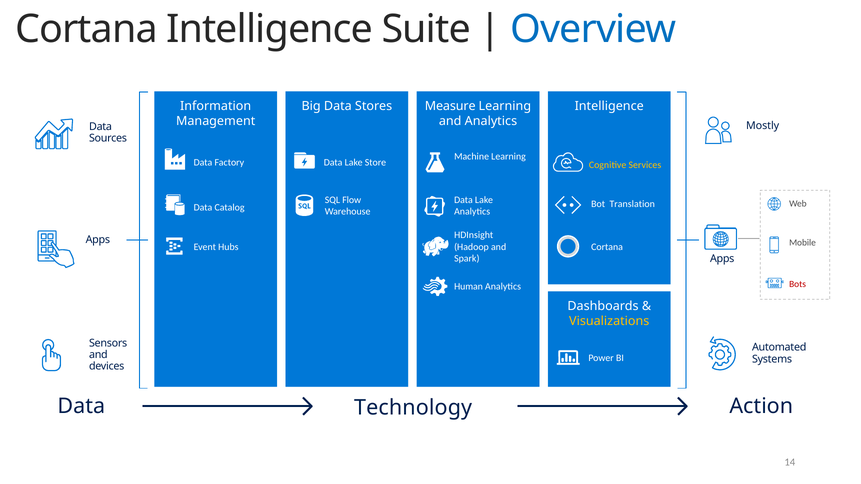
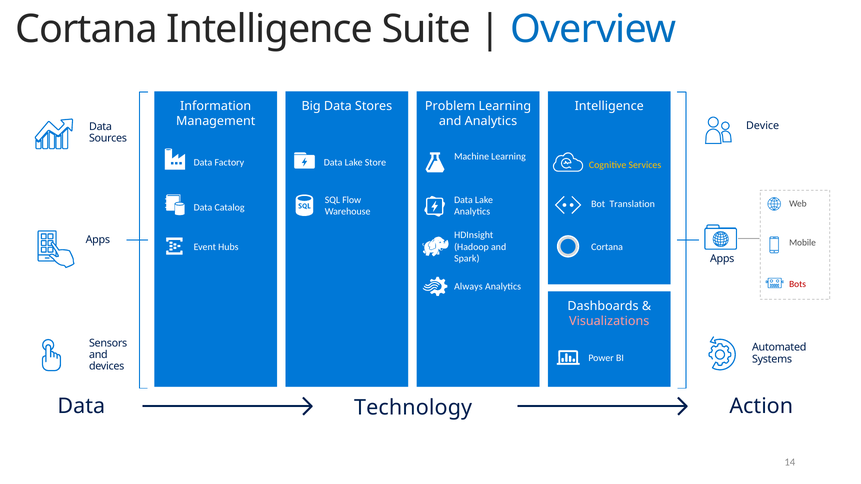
Measure: Measure -> Problem
Mostly: Mostly -> Device
Human: Human -> Always
Visualizations colour: yellow -> pink
